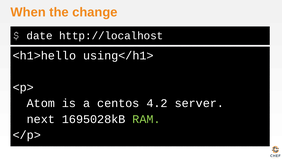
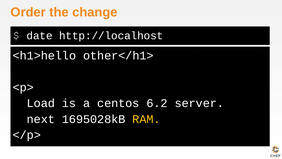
When: When -> Order
using</h1>: using</h1> -> other</h1>
Atom: Atom -> Load
4.2: 4.2 -> 6.2
RAM colour: light green -> yellow
